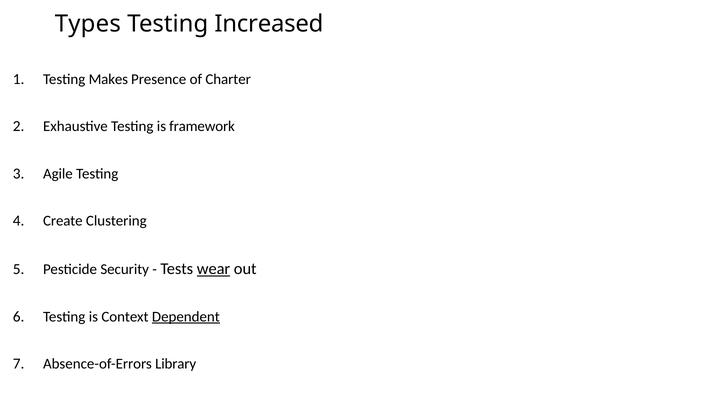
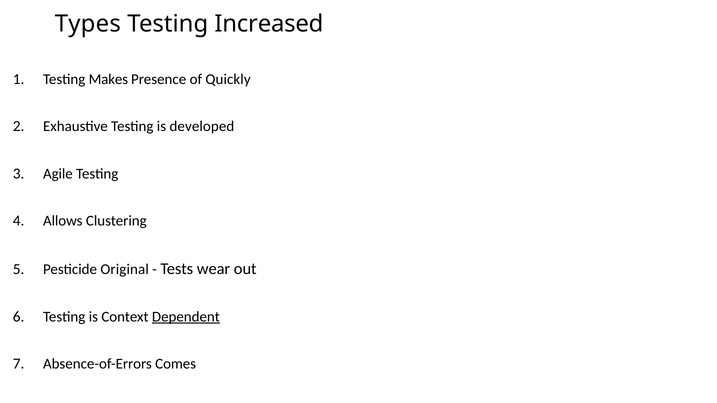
Charter: Charter -> Quickly
framework: framework -> developed
Create: Create -> Allows
Security: Security -> Original
wear underline: present -> none
Library: Library -> Comes
